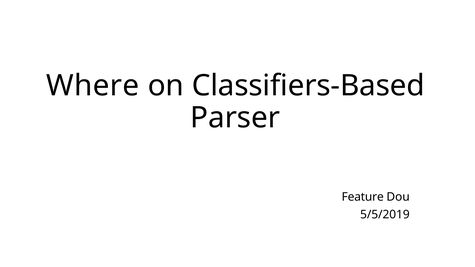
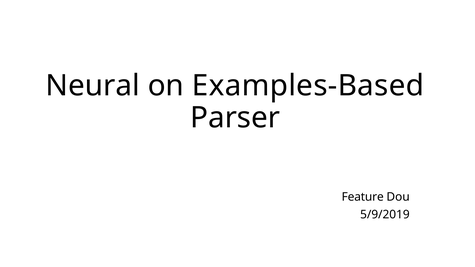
Where: Where -> Neural
Classifiers-Based: Classifiers-Based -> Examples-Based
5/5/2019: 5/5/2019 -> 5/9/2019
